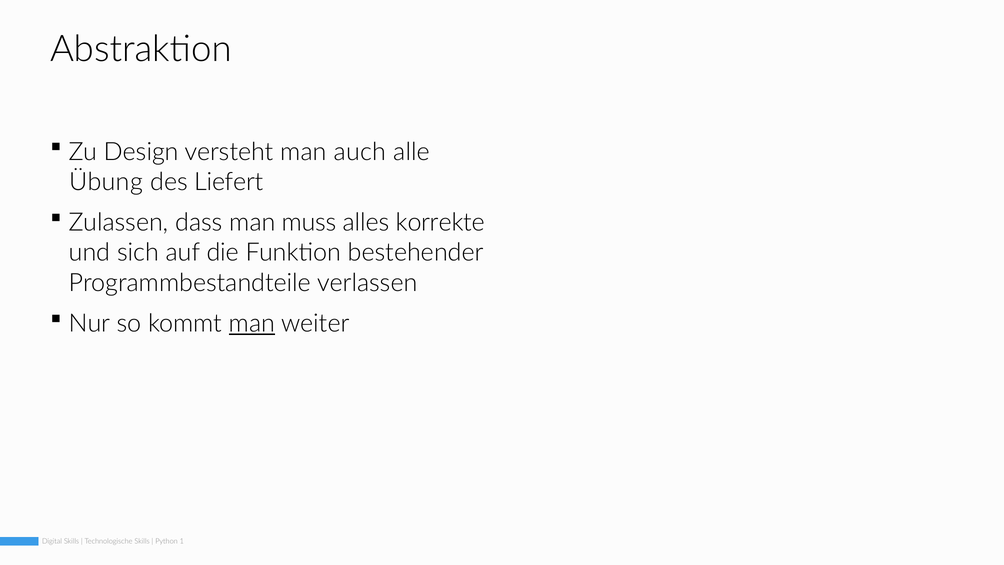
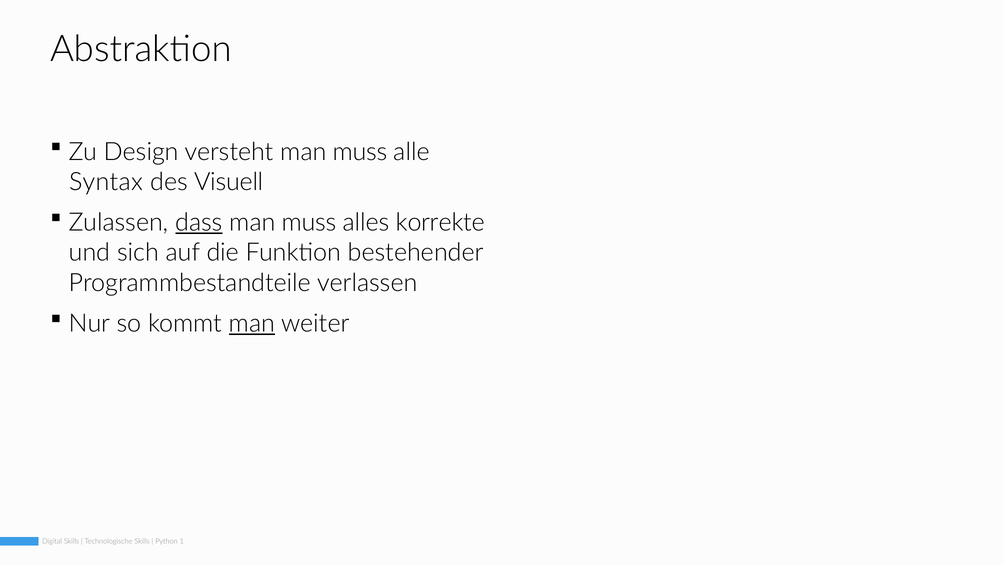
versteht man auch: auch -> muss
Übung: Übung -> Syntax
Liefert: Liefert -> Visuell
dass underline: none -> present
